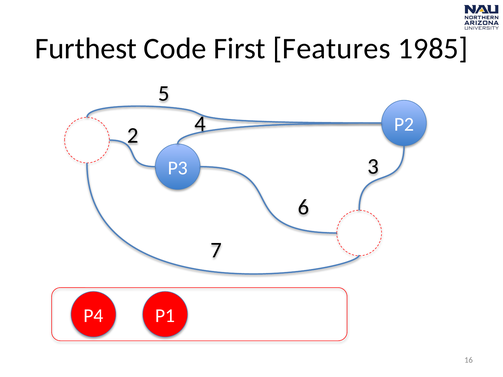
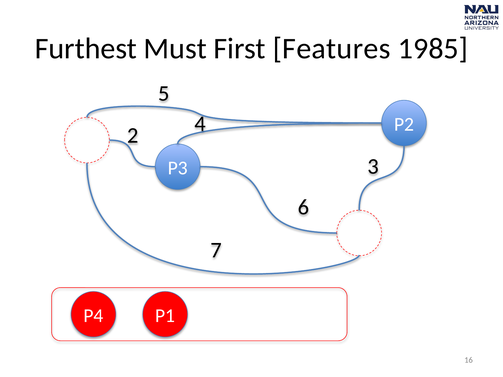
Code: Code -> Must
